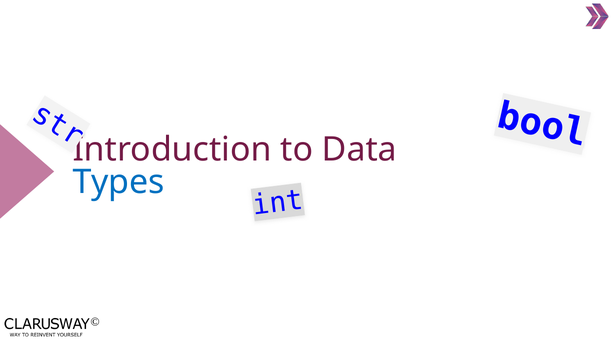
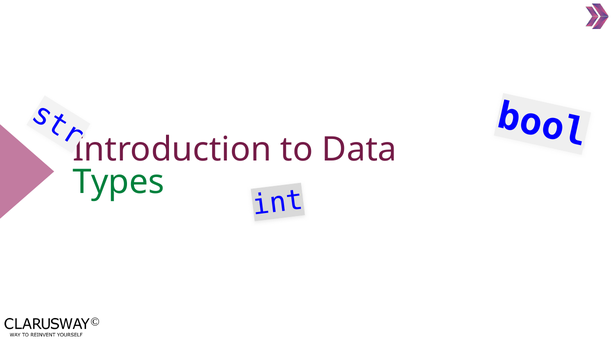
Types colour: blue -> green
